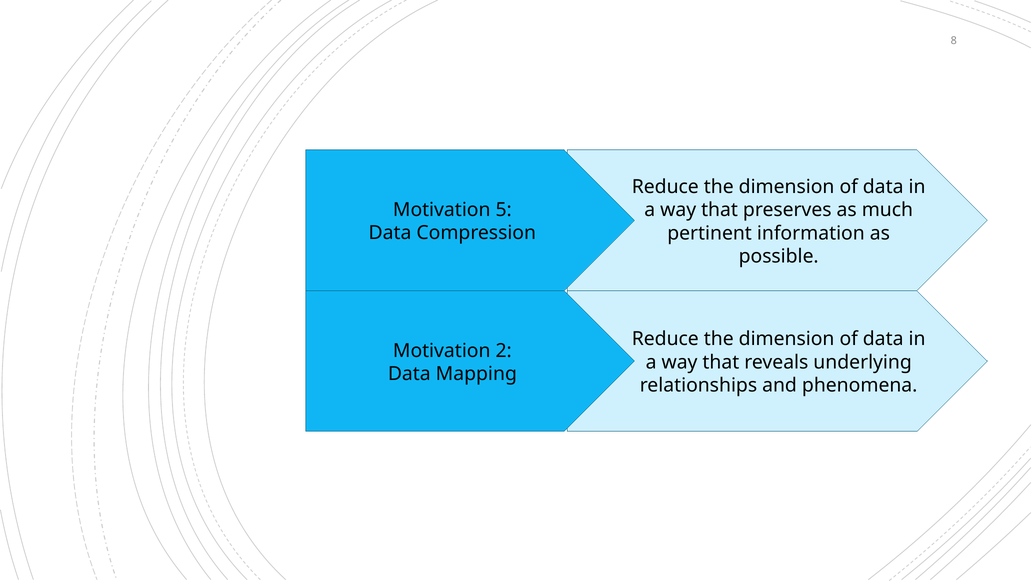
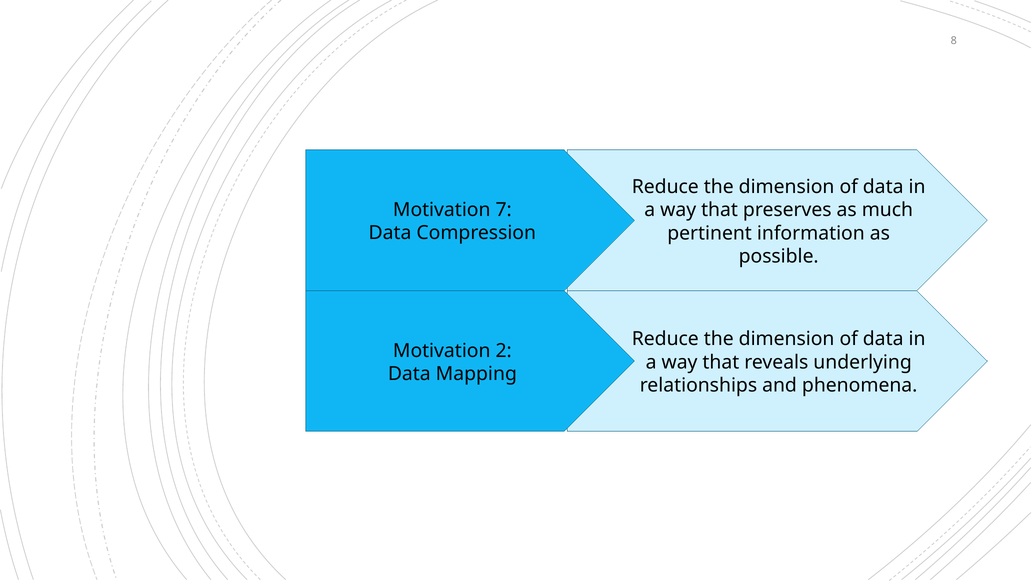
5: 5 -> 7
